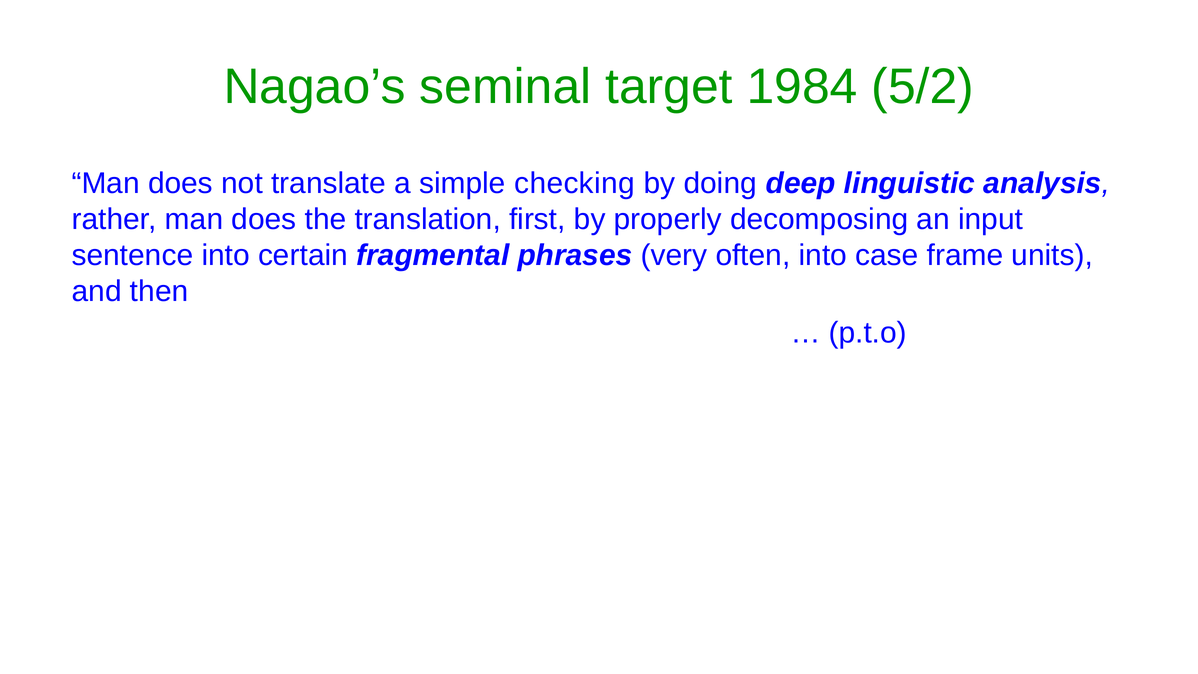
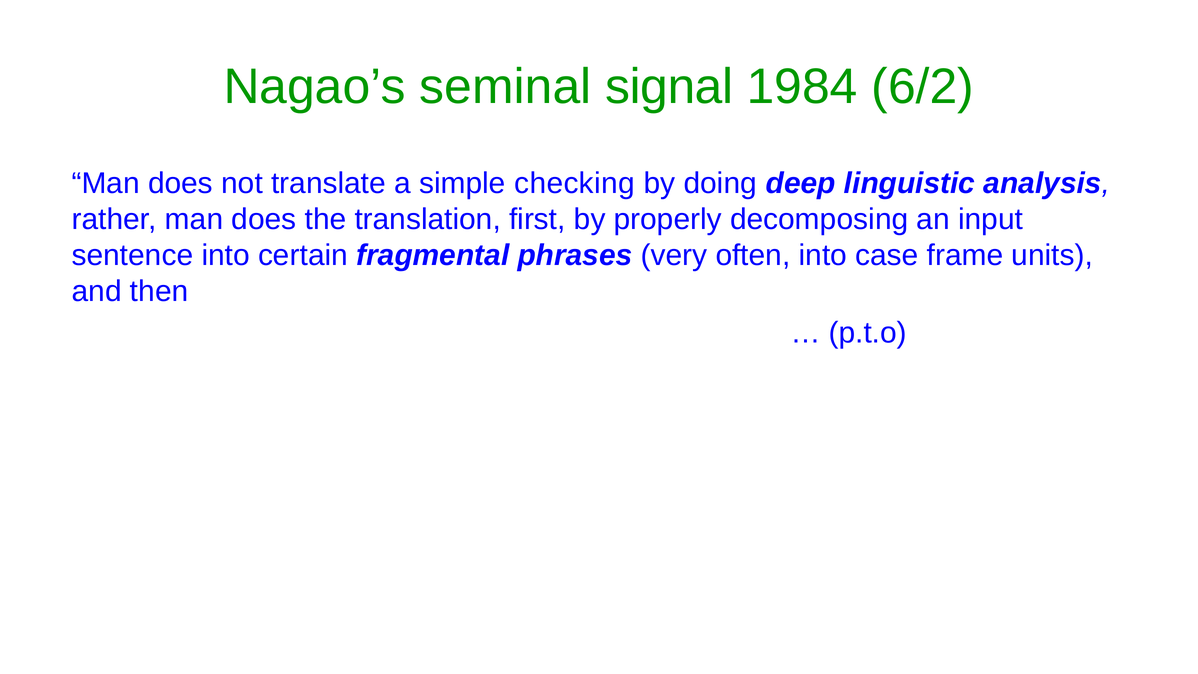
target: target -> signal
5/2: 5/2 -> 6/2
